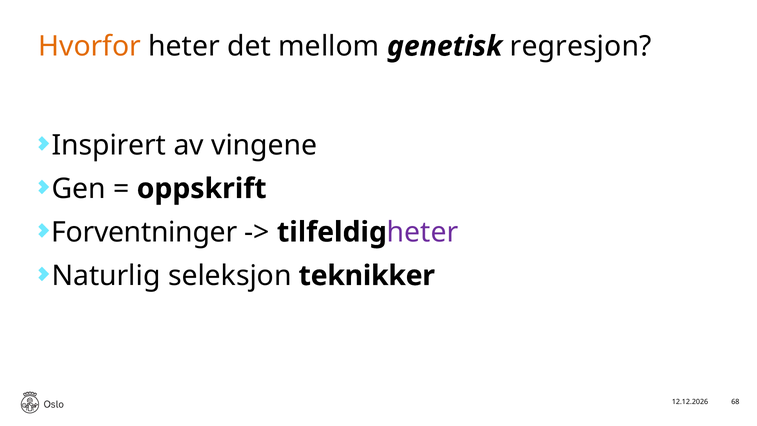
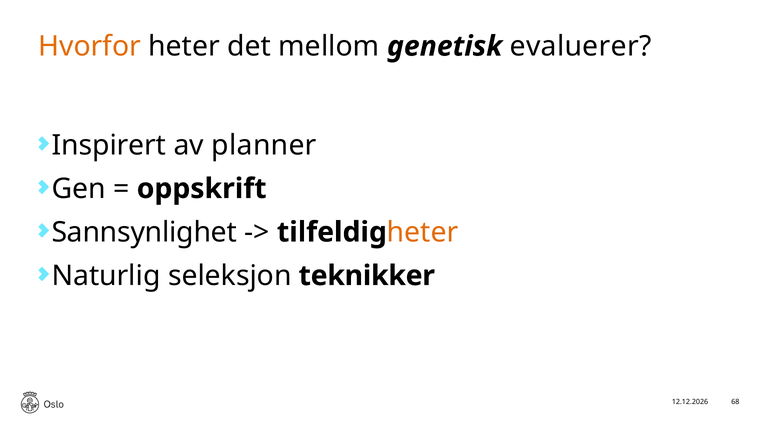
regresjon: regresjon -> evaluerer
vingene: vingene -> planner
Forventninger: Forventninger -> Sannsynlighet
heter at (423, 232) colour: purple -> orange
